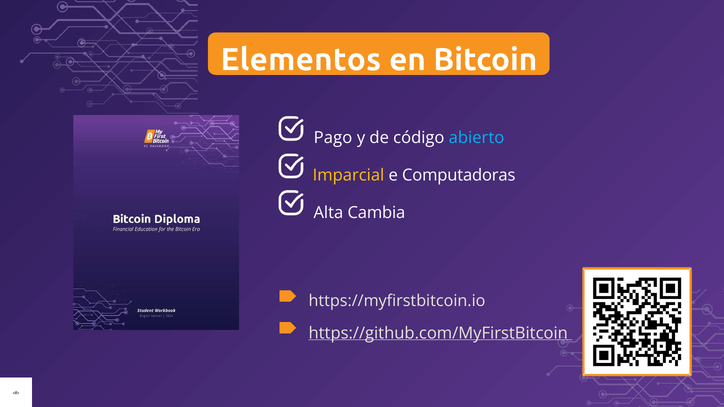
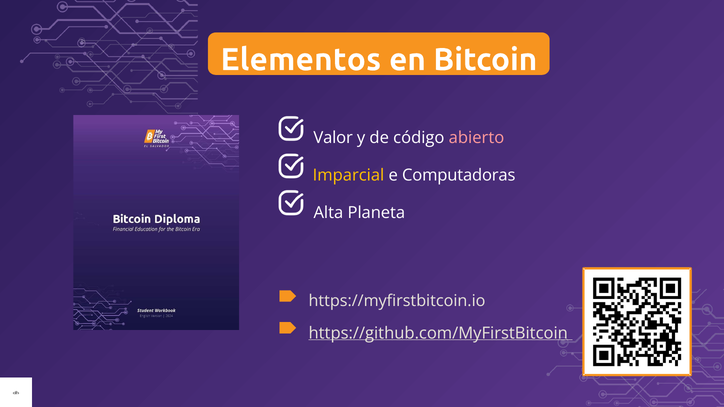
Pago: Pago -> Valor
abierto colour: light blue -> pink
Cambia: Cambia -> Planeta
